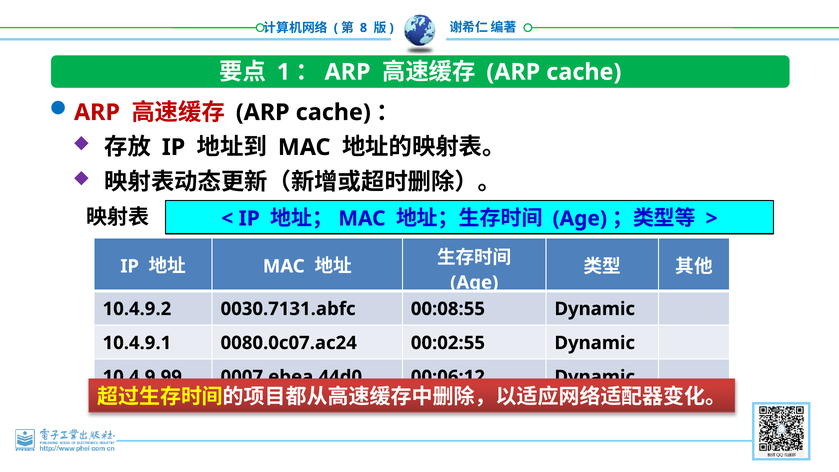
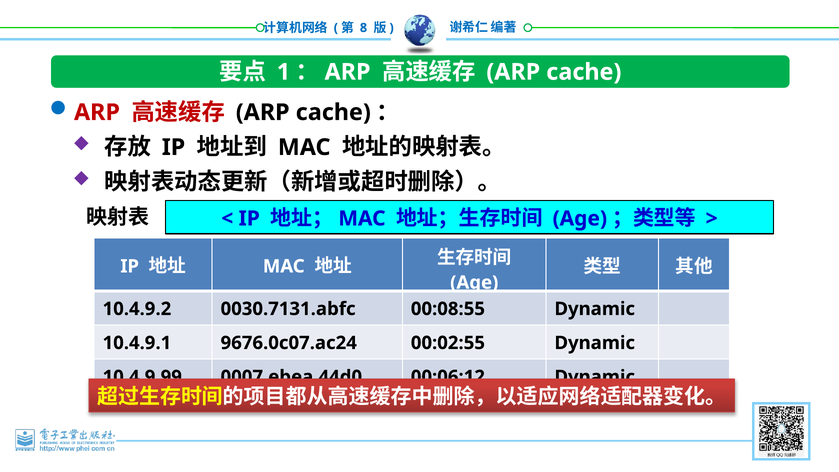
0080.0c07.ac24: 0080.0c07.ac24 -> 9676.0c07.ac24
